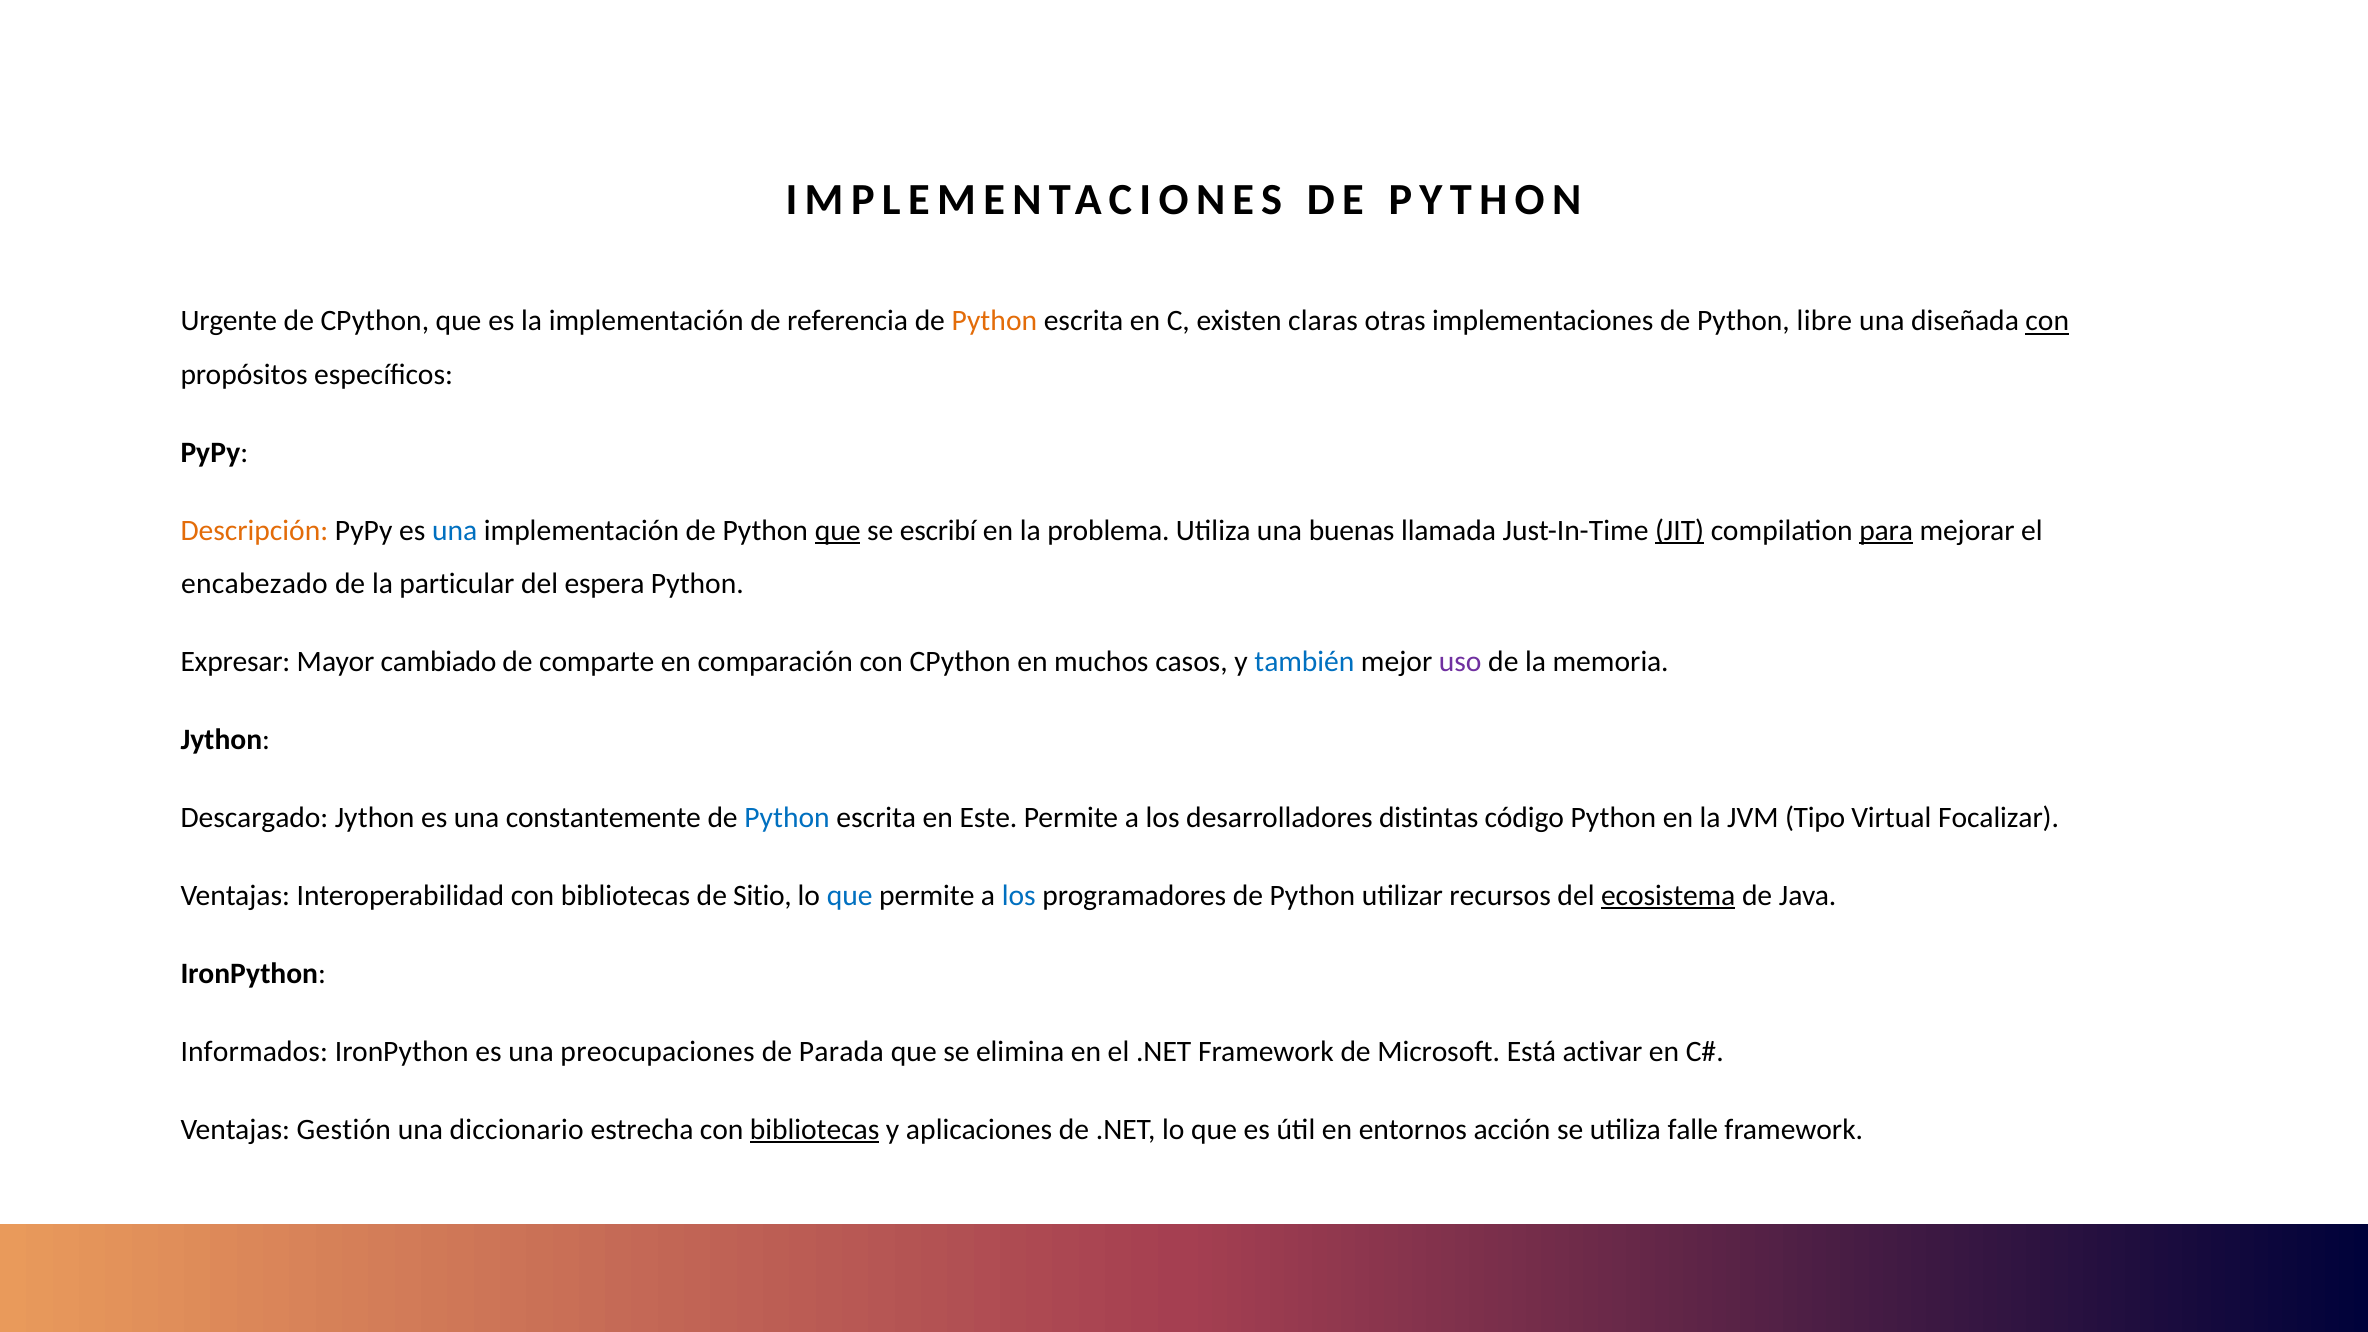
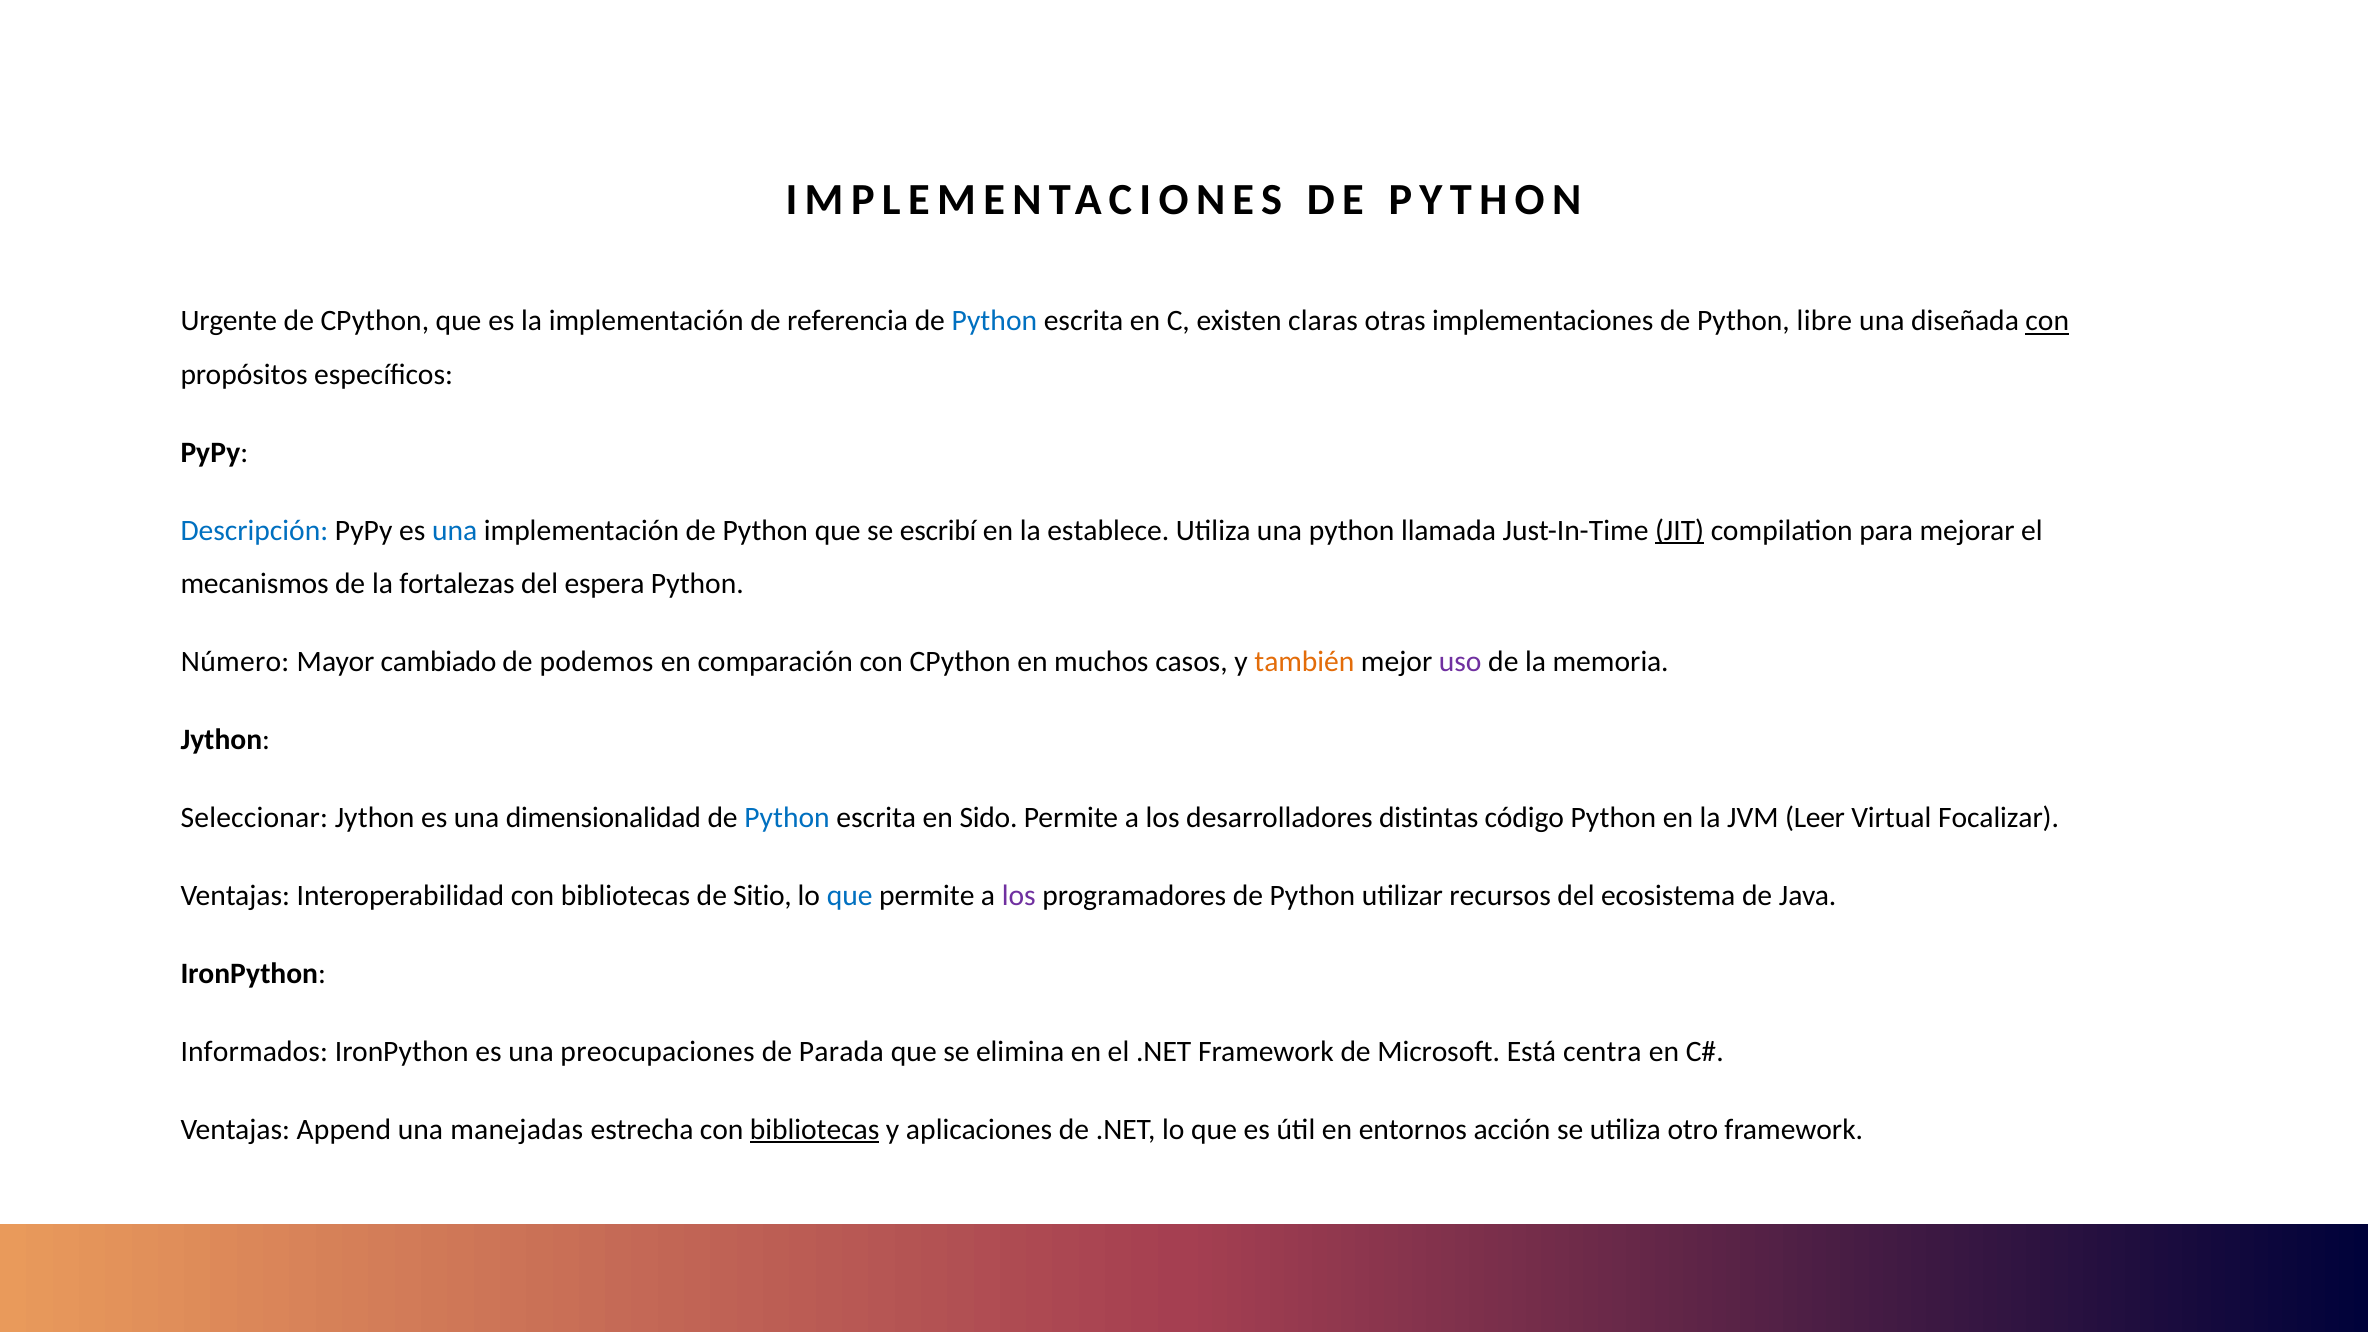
Python at (994, 321) colour: orange -> blue
Descripción colour: orange -> blue
que at (838, 530) underline: present -> none
problema: problema -> establece
una buenas: buenas -> python
para underline: present -> none
encabezado: encabezado -> mecanismos
particular: particular -> fortalezas
Expresar: Expresar -> Número
comparte: comparte -> podemos
también colour: blue -> orange
Descargado: Descargado -> Seleccionar
constantemente: constantemente -> dimensionalidad
Este: Este -> Sido
Tipo: Tipo -> Leer
los at (1019, 895) colour: blue -> purple
ecosistema underline: present -> none
activar: activar -> centra
Gestión: Gestión -> Append
diccionario: diccionario -> manejadas
falle: falle -> otro
